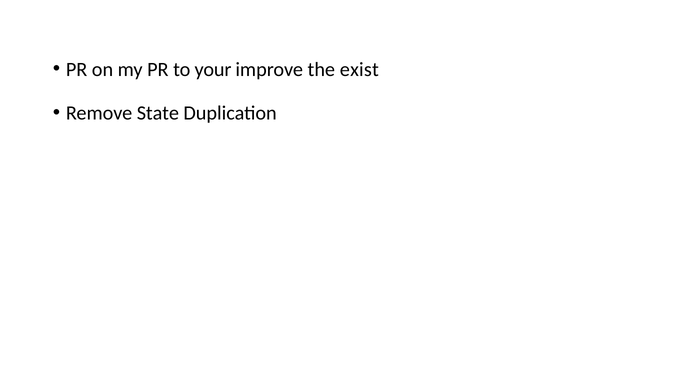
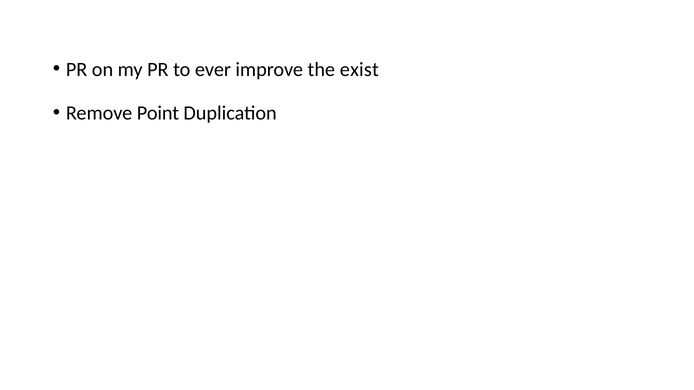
your: your -> ever
State: State -> Point
